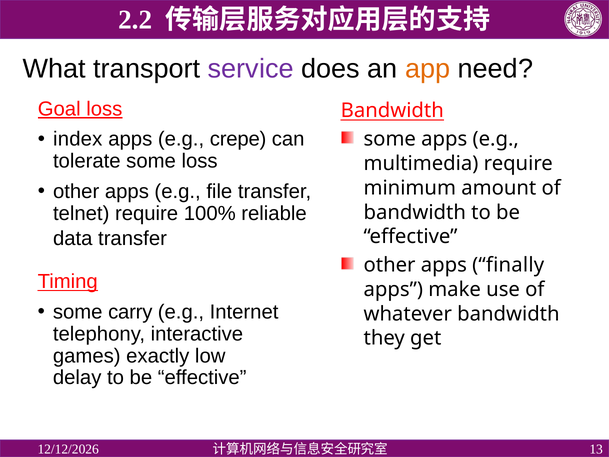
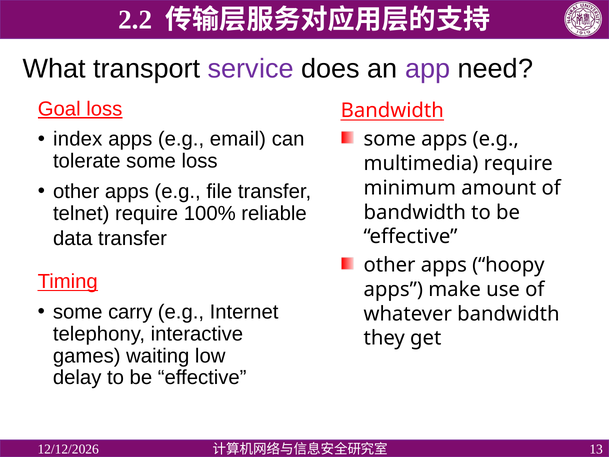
app colour: orange -> purple
crepe: crepe -> email
finally: finally -> hoopy
exactly: exactly -> waiting
